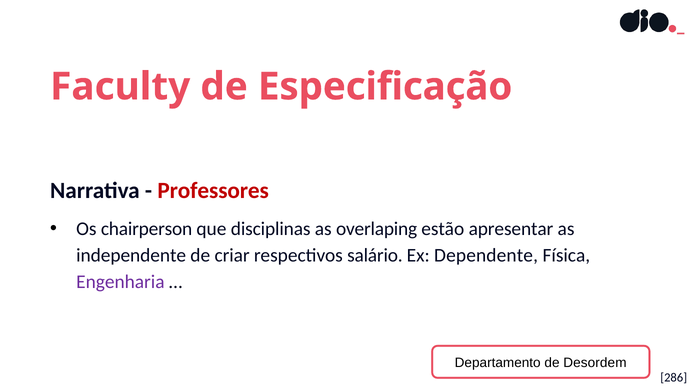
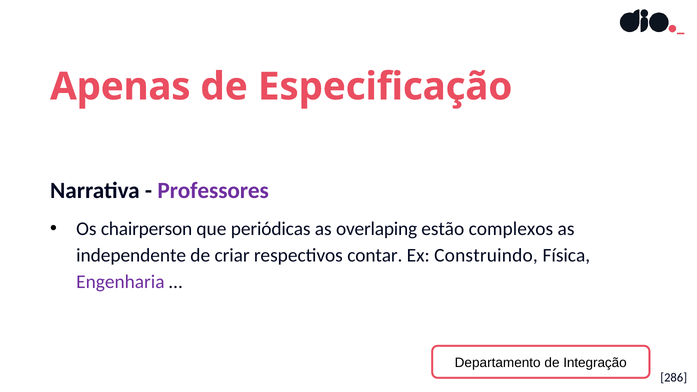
Faculty: Faculty -> Apenas
Professores colour: red -> purple
disciplinas: disciplinas -> periódicas
apresentar: apresentar -> complexos
salário: salário -> contar
Dependente: Dependente -> Construindo
Desordem: Desordem -> Integração
